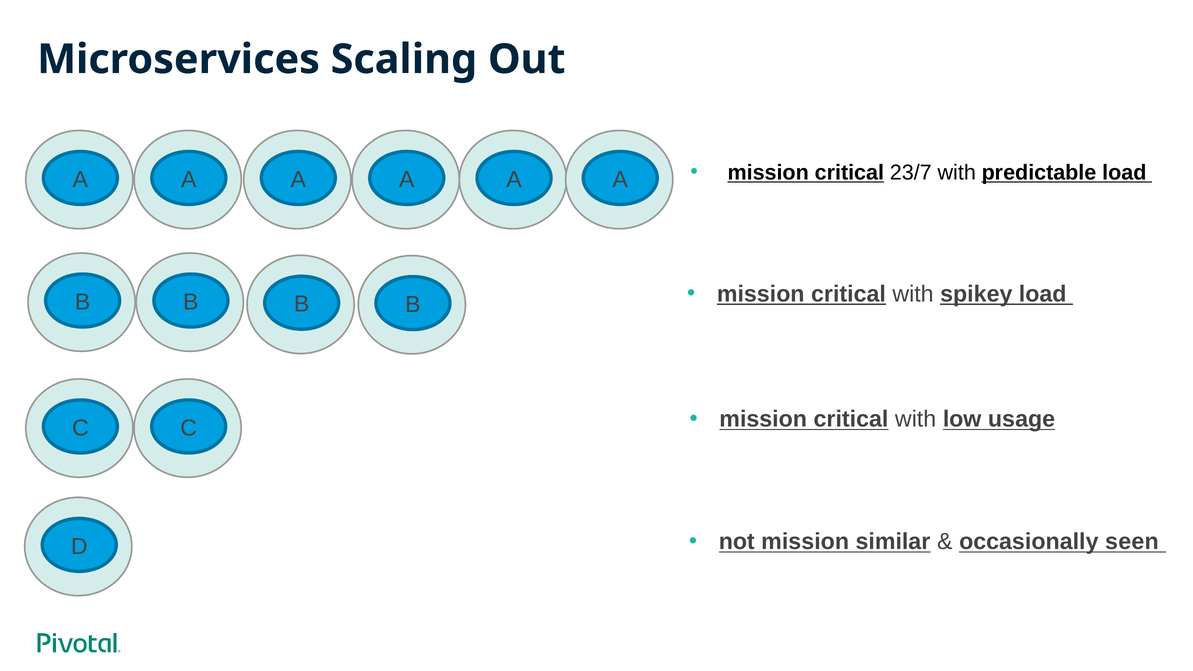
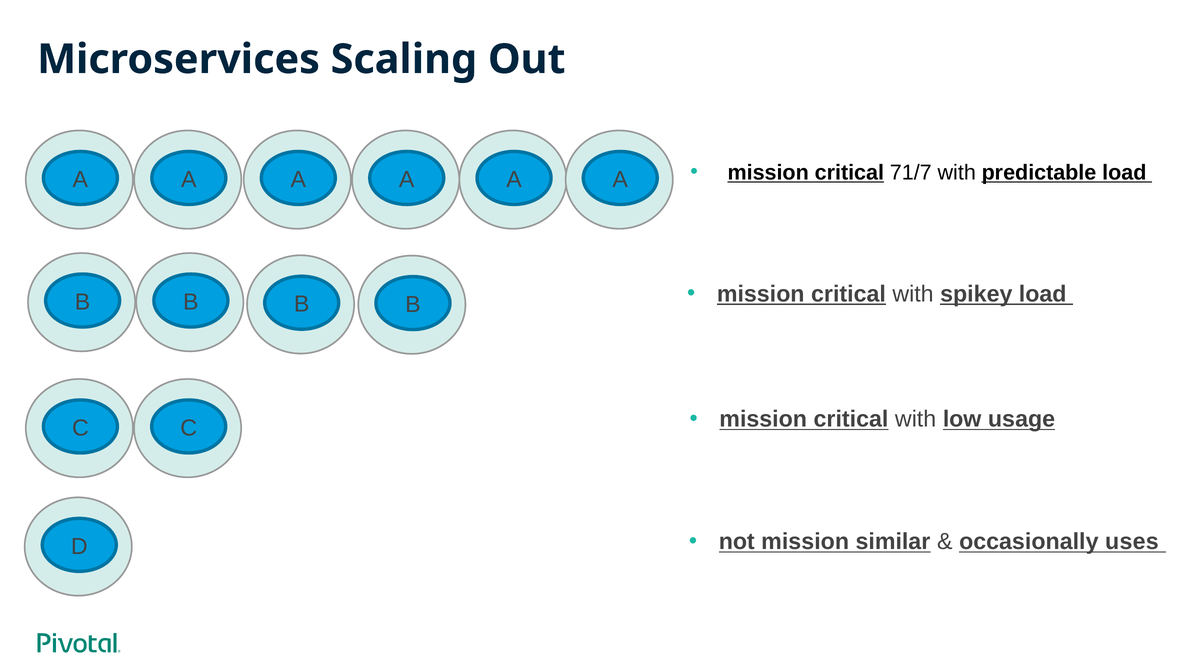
23/7: 23/7 -> 71/7
seen: seen -> uses
